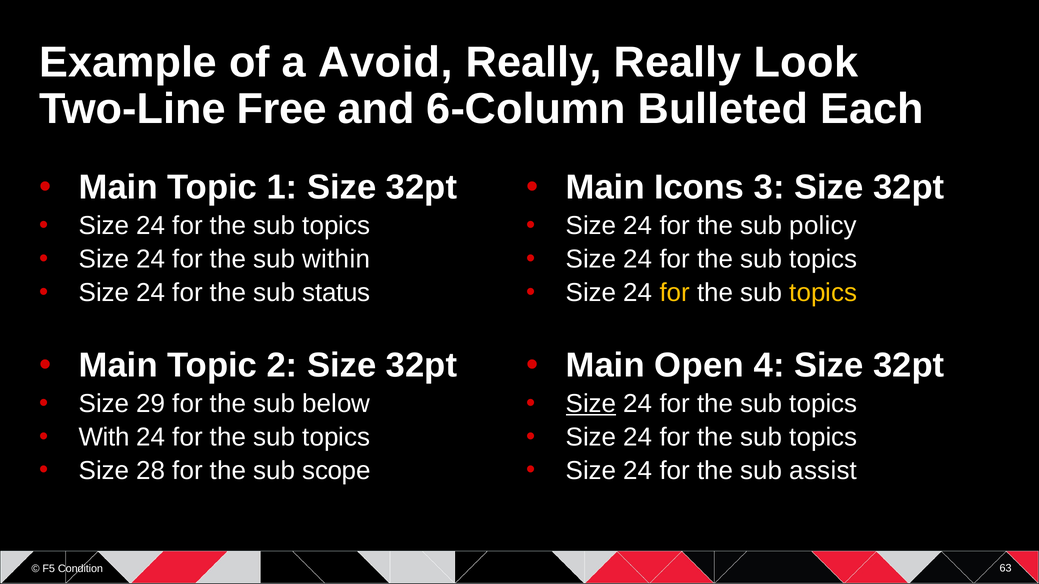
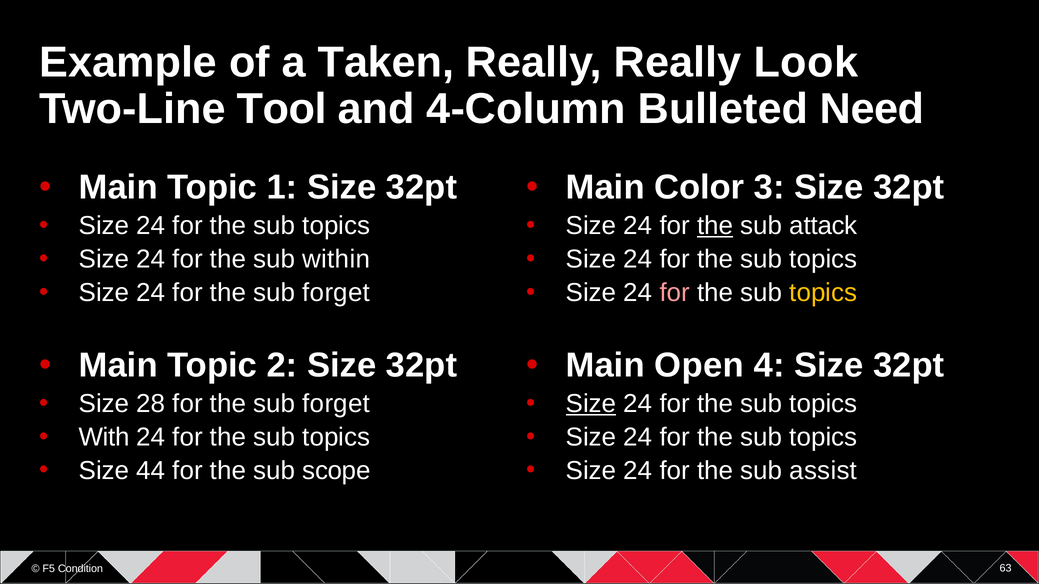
Avoid: Avoid -> Taken
Free: Free -> Tool
6-Column: 6-Column -> 4-Column
Each: Each -> Need
Icons: Icons -> Color
the at (715, 226) underline: none -> present
policy: policy -> attack
status at (336, 293): status -> forget
for at (675, 293) colour: yellow -> pink
29: 29 -> 28
below at (336, 404): below -> forget
28: 28 -> 44
